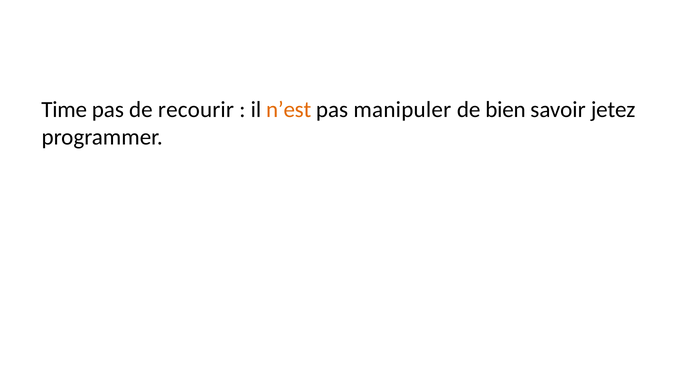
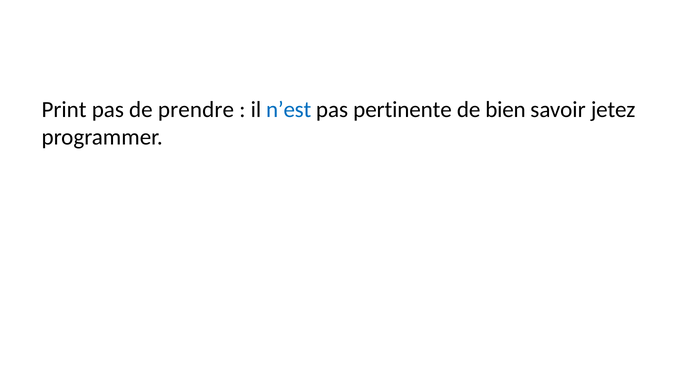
Time: Time -> Print
recourir: recourir -> prendre
n’est colour: orange -> blue
manipuler: manipuler -> pertinente
